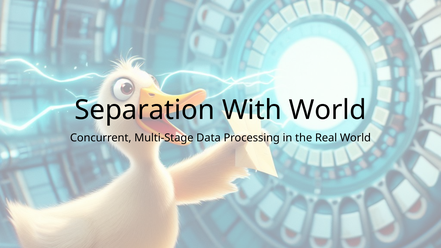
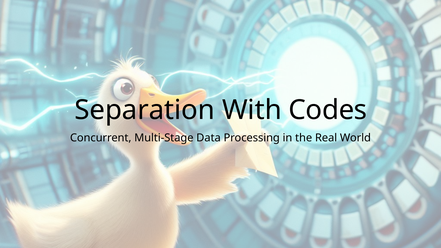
With World: World -> Codes
